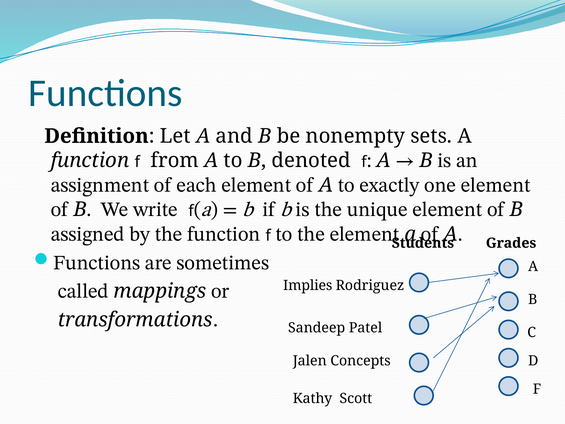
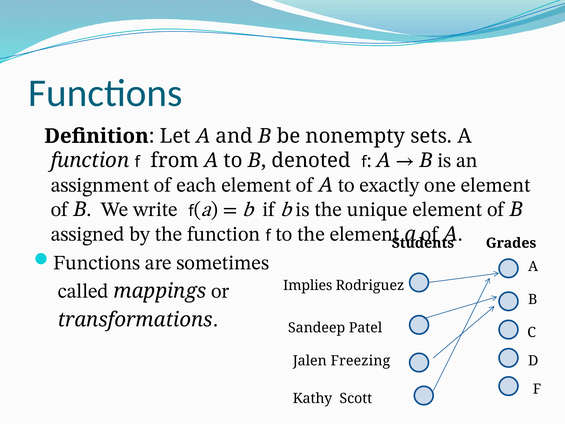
Concepts: Concepts -> Freezing
